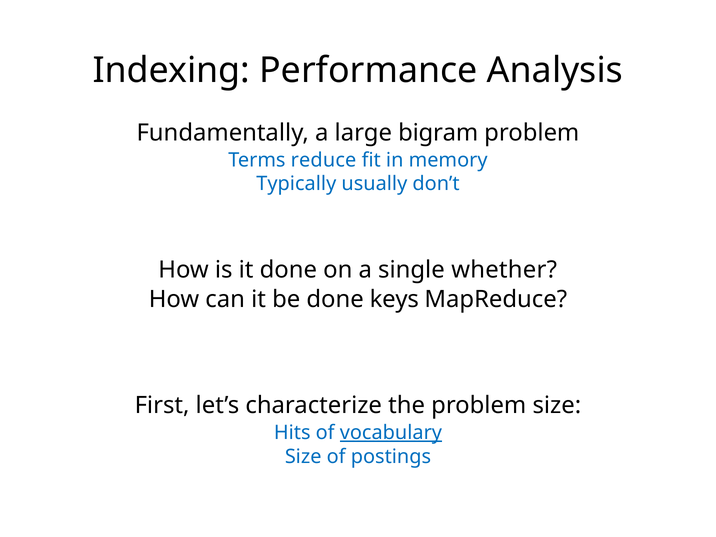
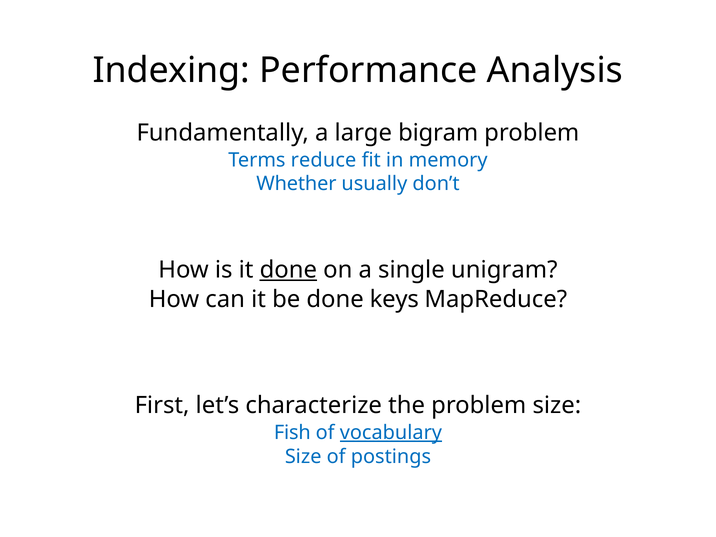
Typically: Typically -> Whether
done at (288, 270) underline: none -> present
whether: whether -> unigram
Hits: Hits -> Fish
